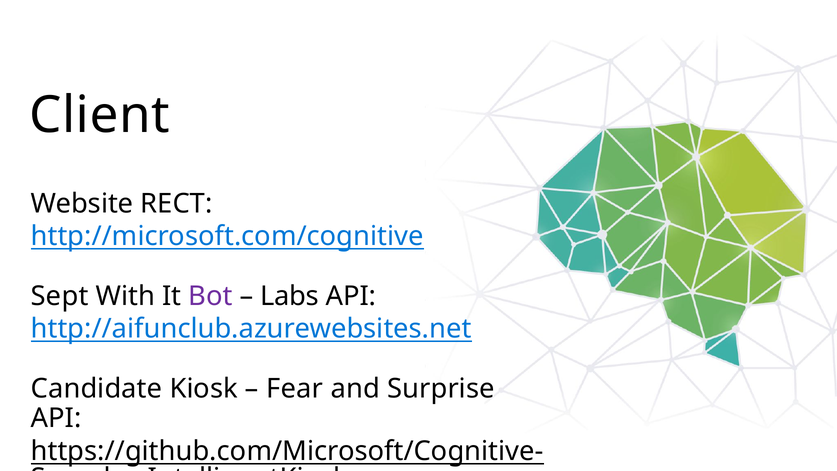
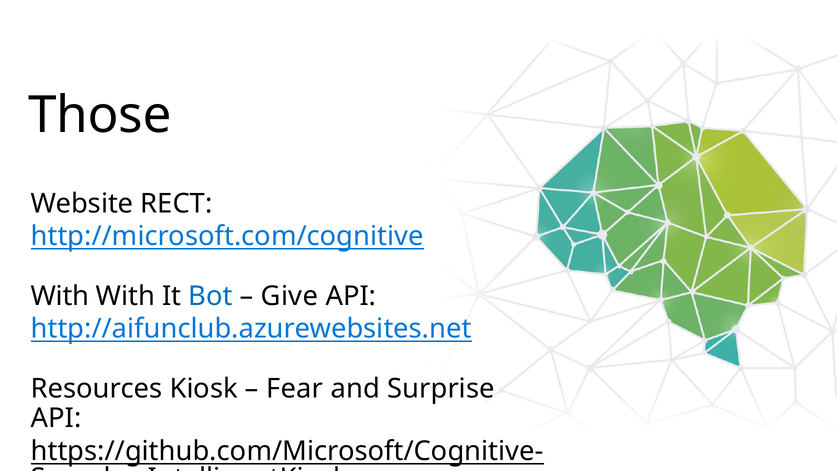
Client: Client -> Those
Sept at (60, 296): Sept -> With
Bot colour: purple -> blue
Labs: Labs -> Give
Candidate: Candidate -> Resources
